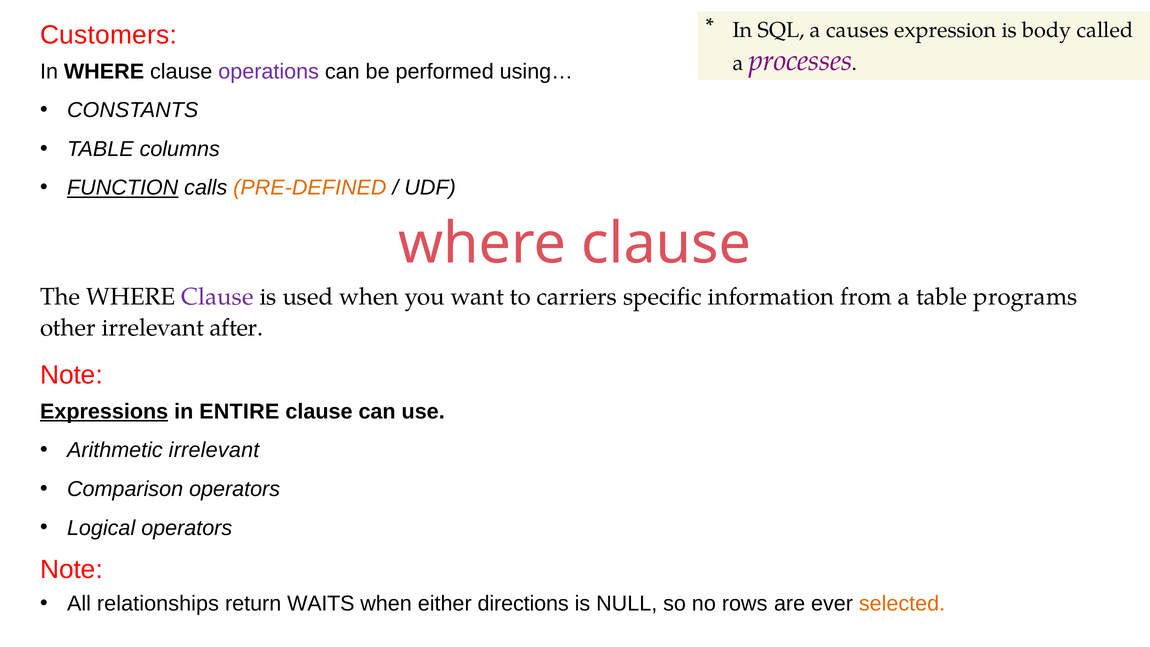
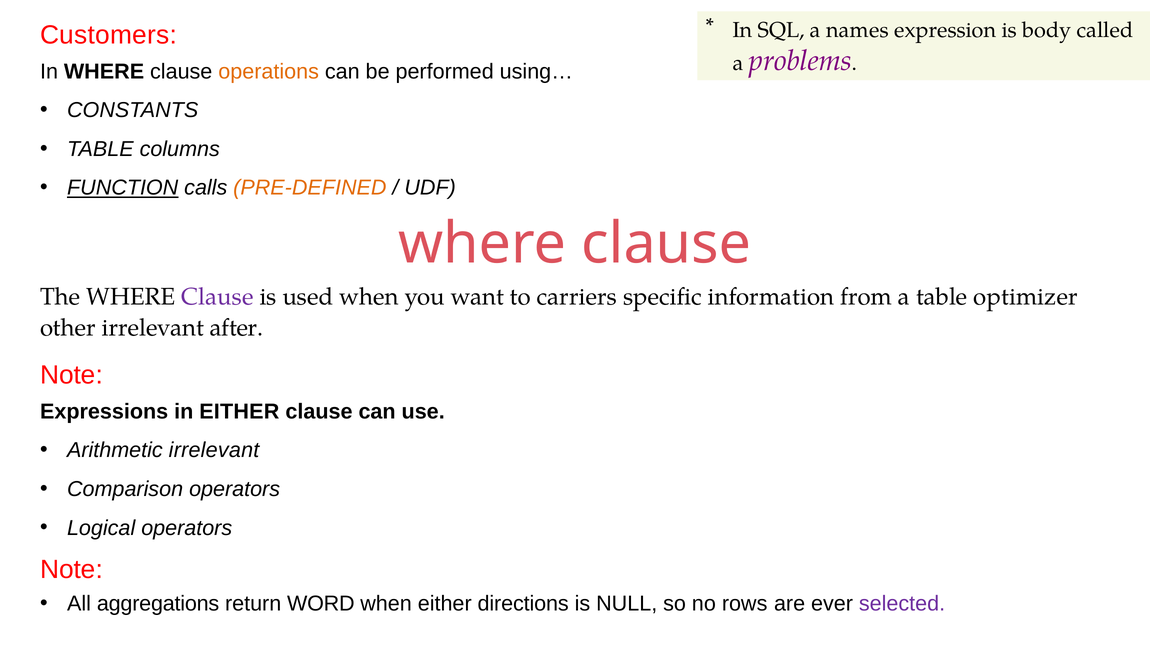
causes: causes -> names
processes: processes -> problems
operations colour: purple -> orange
programs: programs -> optimizer
Expressions underline: present -> none
in ENTIRE: ENTIRE -> EITHER
relationships: relationships -> aggregations
WAITS: WAITS -> WORD
selected colour: orange -> purple
